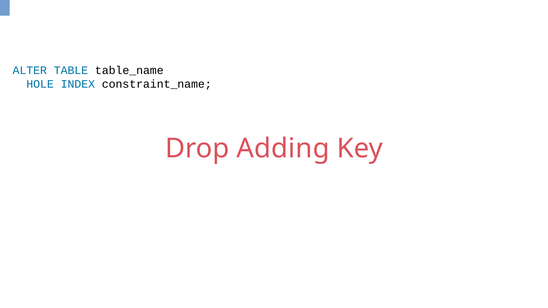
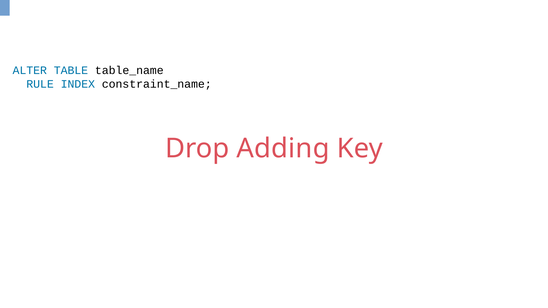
HOLE: HOLE -> RULE
